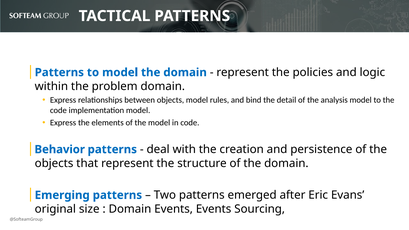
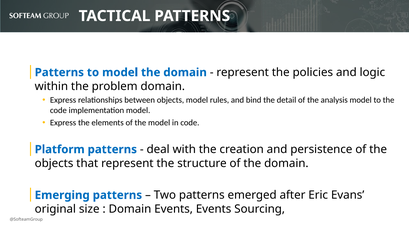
Behavior: Behavior -> Platform
